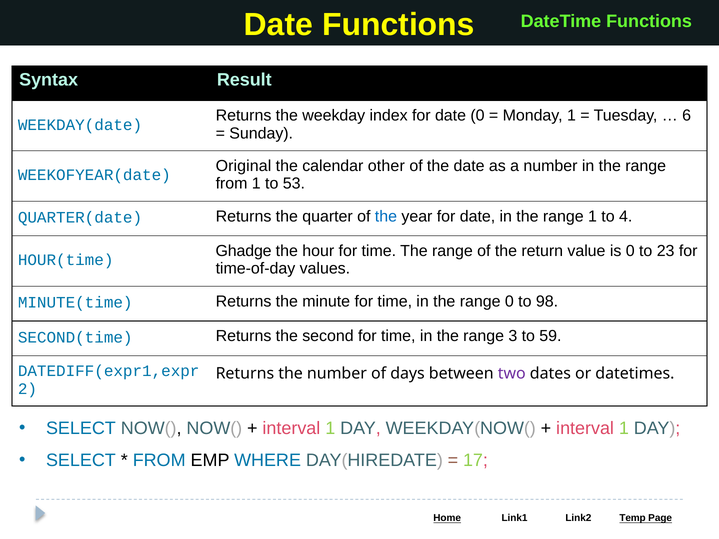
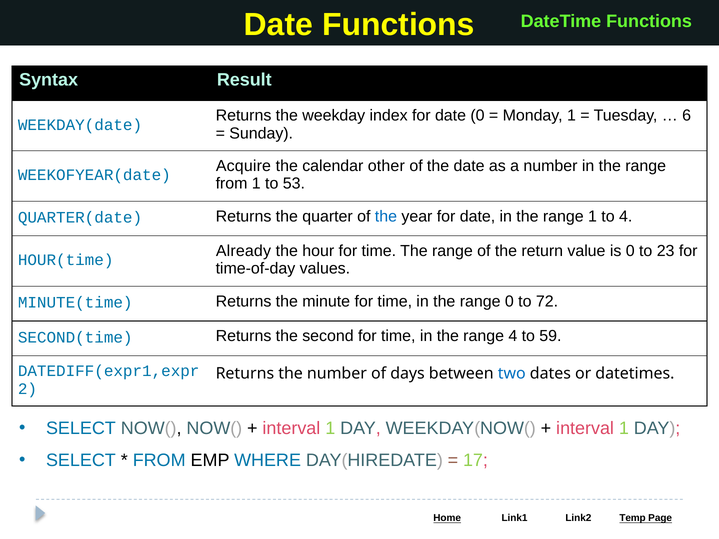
Original: Original -> Acquire
Ghadge: Ghadge -> Already
98: 98 -> 72
range 3: 3 -> 4
two colour: purple -> blue
